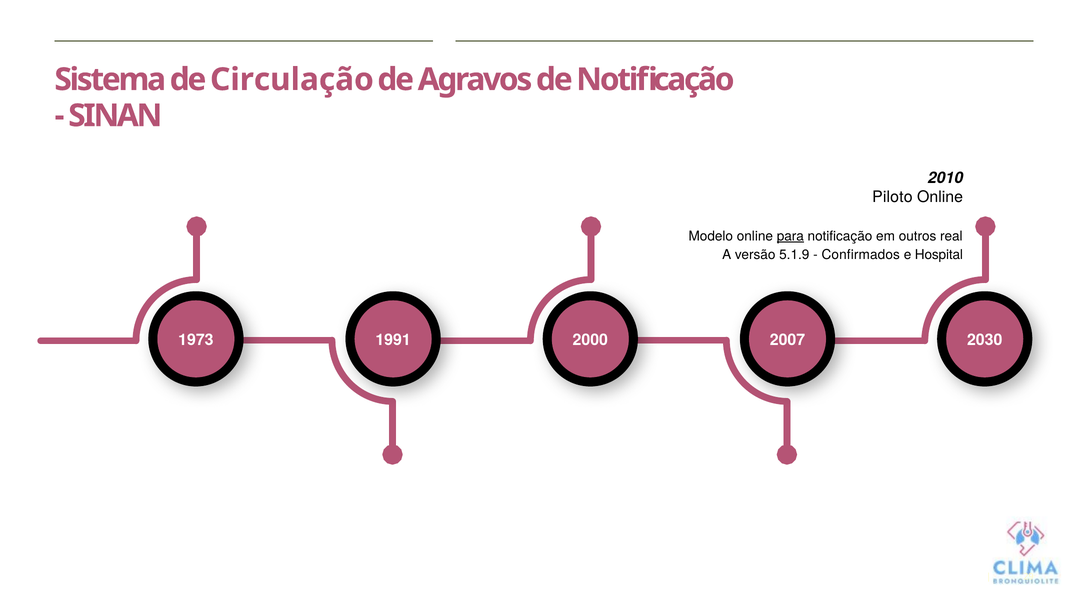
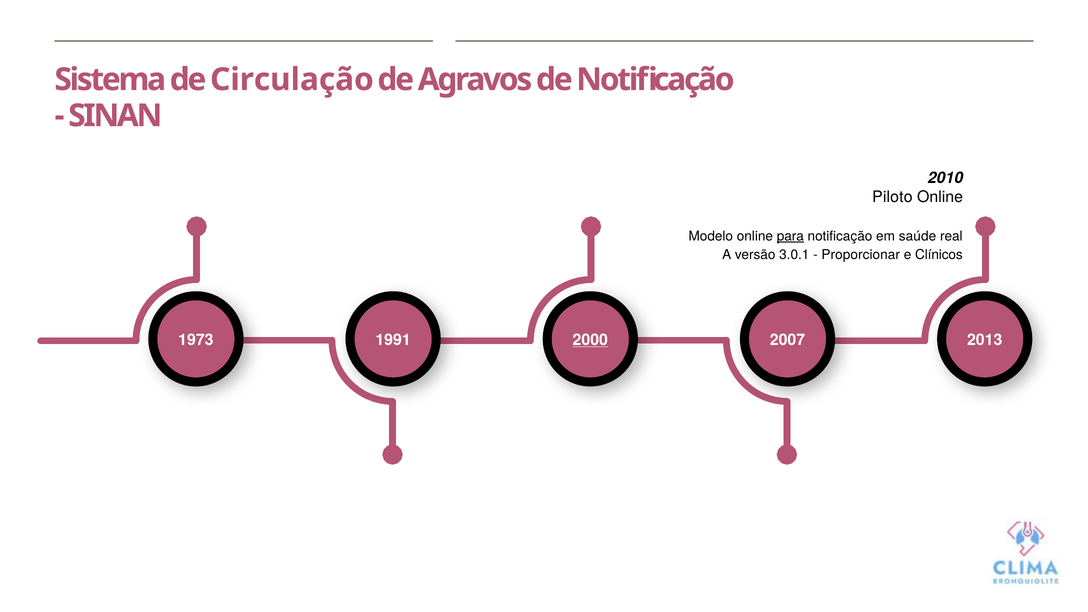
outros: outros -> saúde
5.1.9: 5.1.9 -> 3.0.1
Confirmados: Confirmados -> Proporcionar
Hospital: Hospital -> Clínicos
2000 underline: none -> present
2030: 2030 -> 2013
